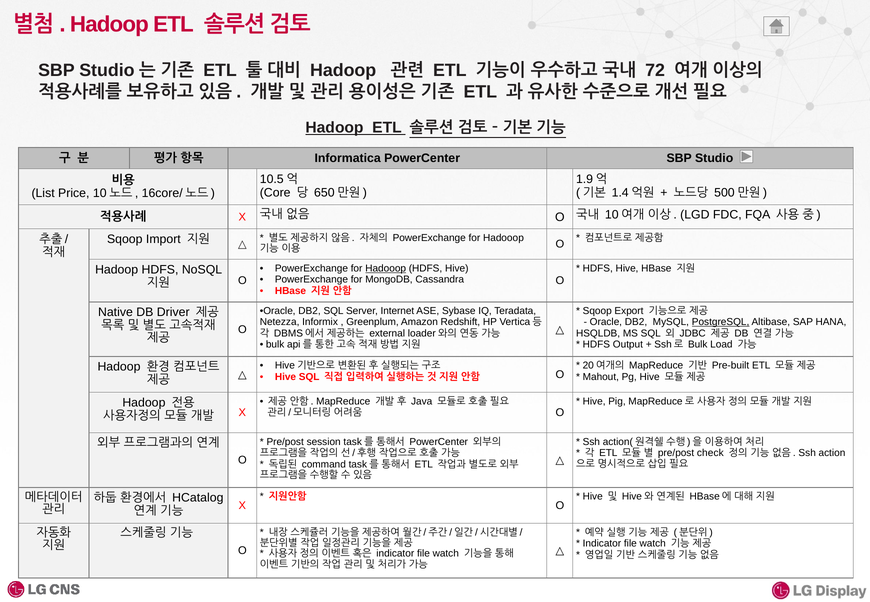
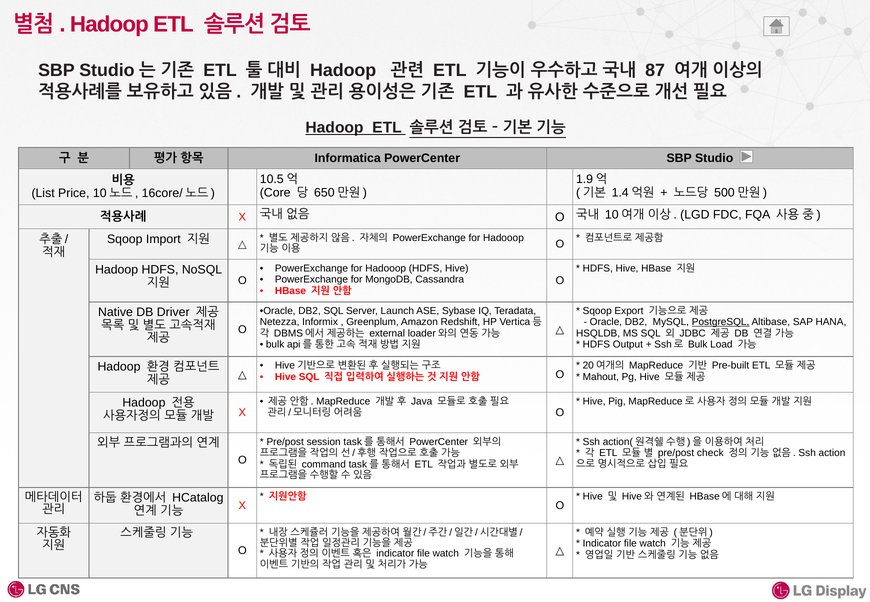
72: 72 -> 87
Hadooop at (386, 268) underline: present -> none
Internet: Internet -> Launch
